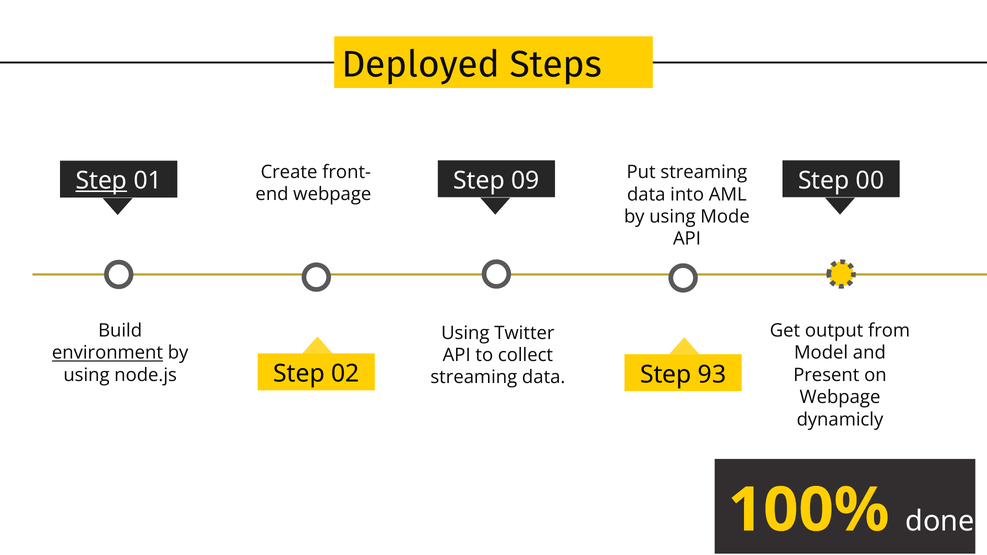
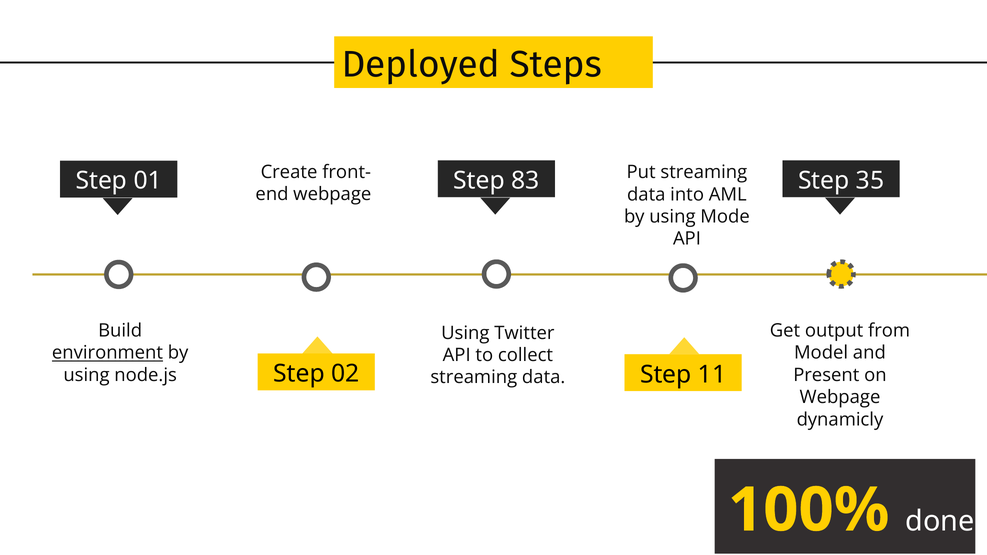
09: 09 -> 83
Step at (101, 181) underline: present -> none
00: 00 -> 35
93: 93 -> 11
